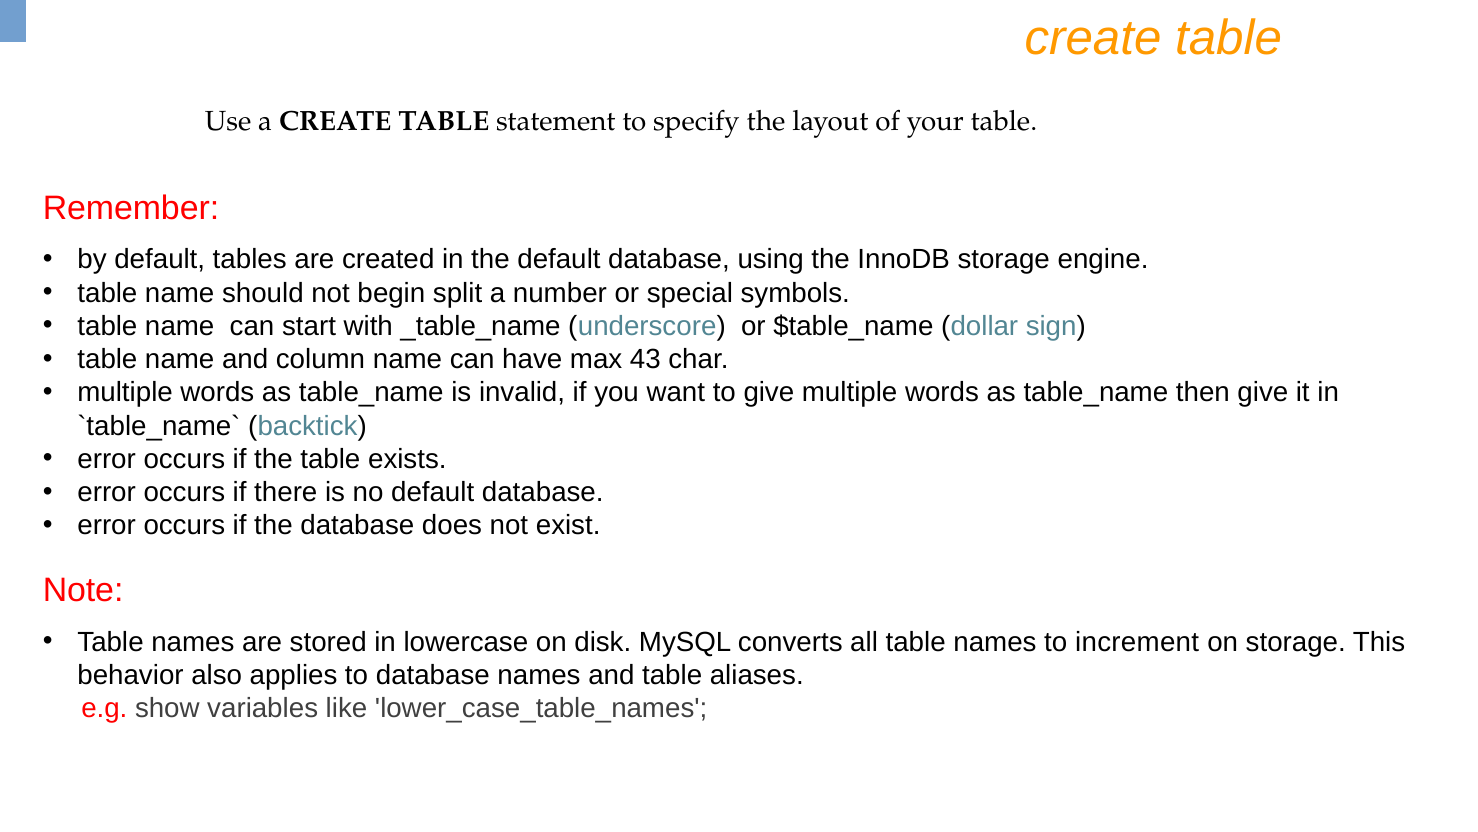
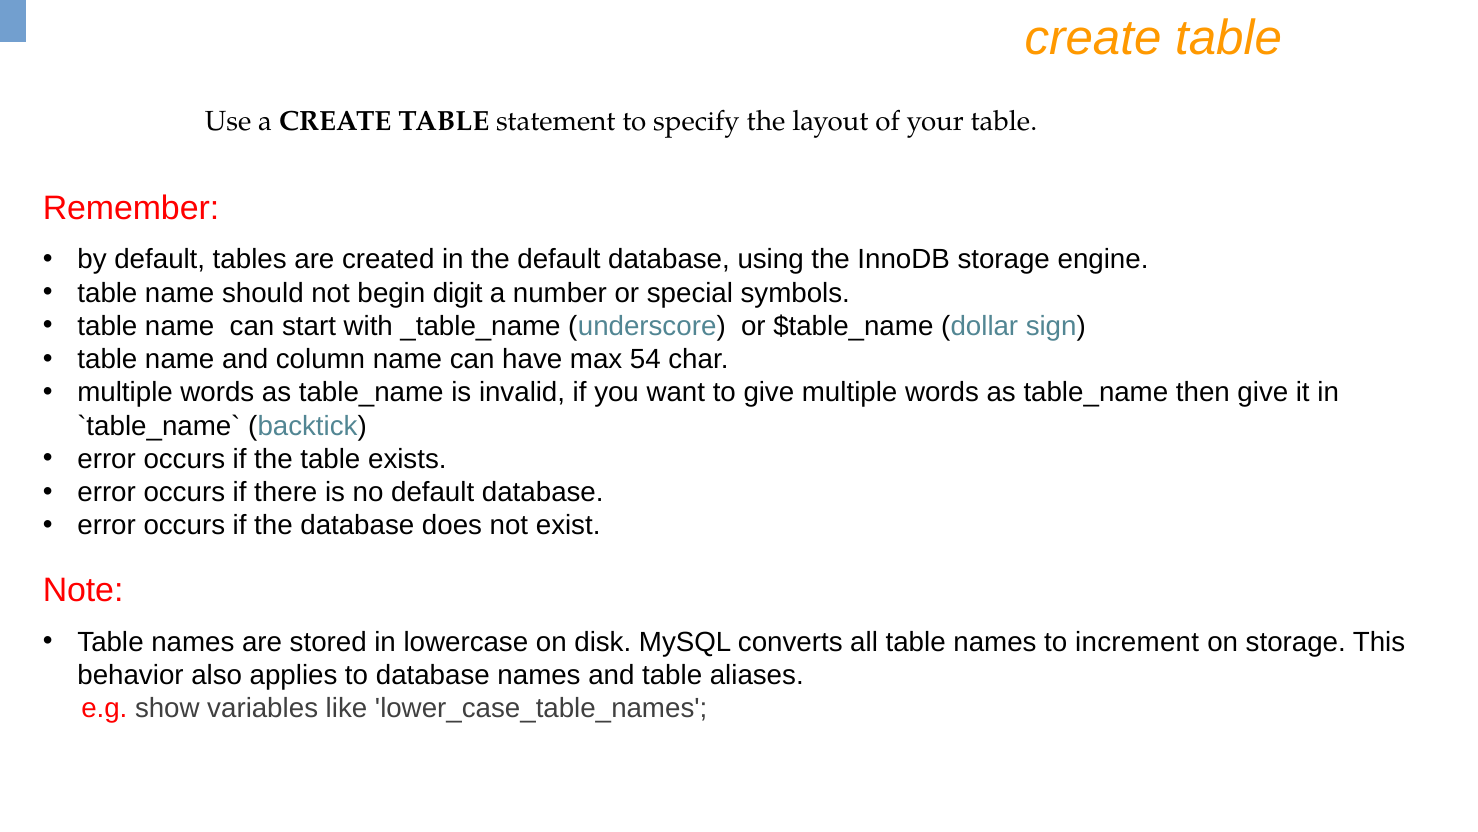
split: split -> digit
43: 43 -> 54
